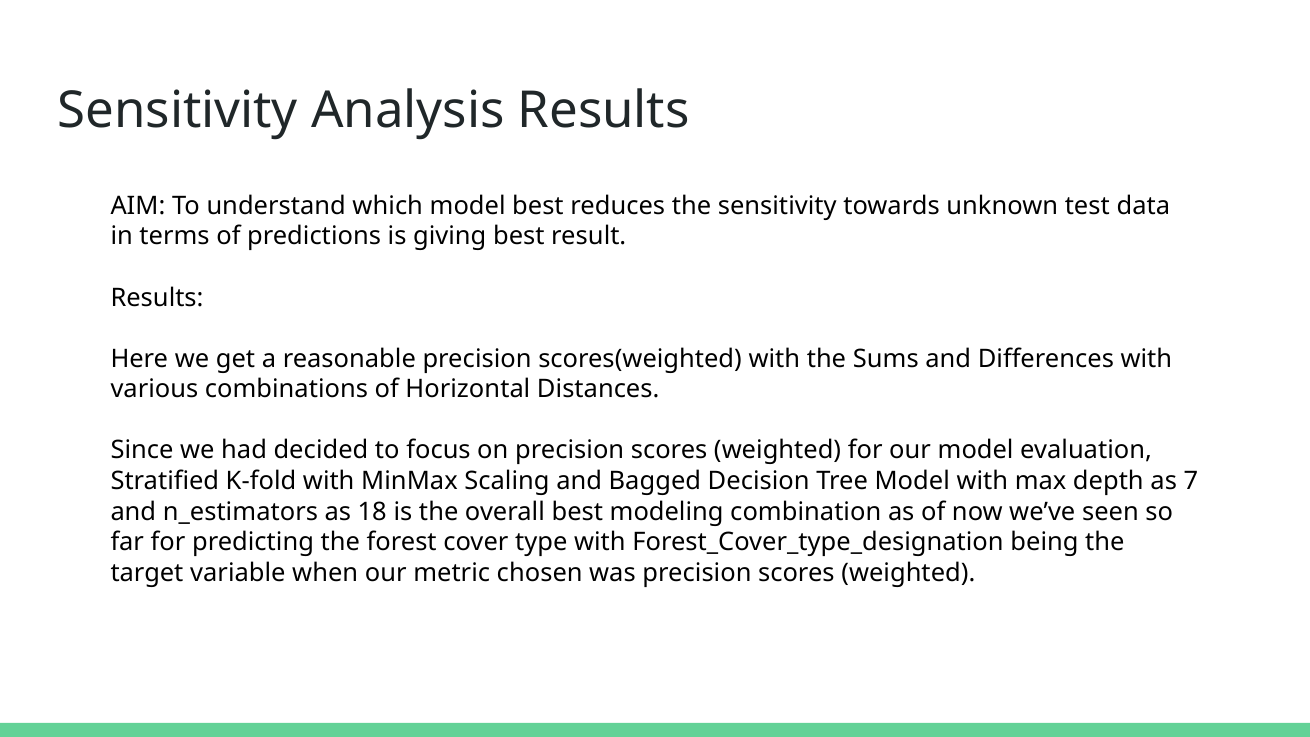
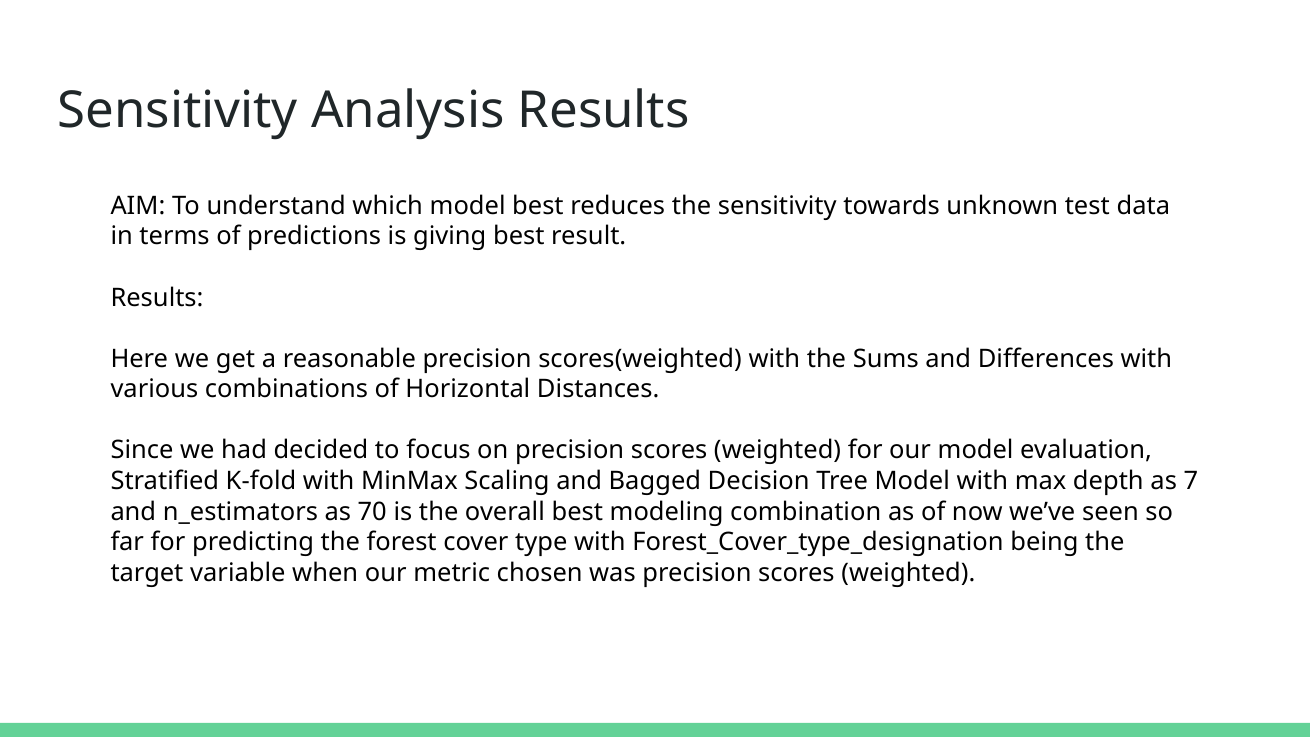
18: 18 -> 70
